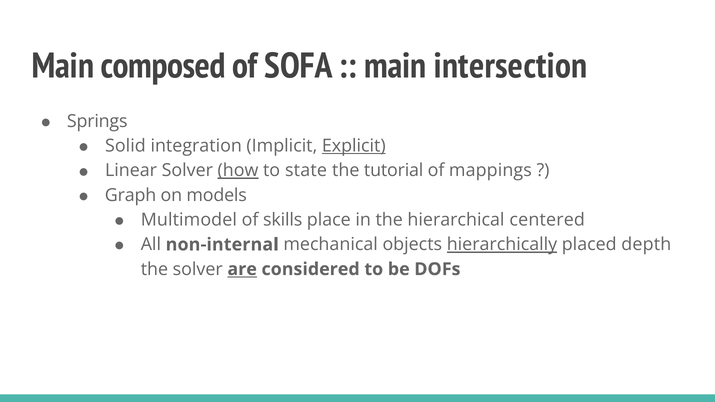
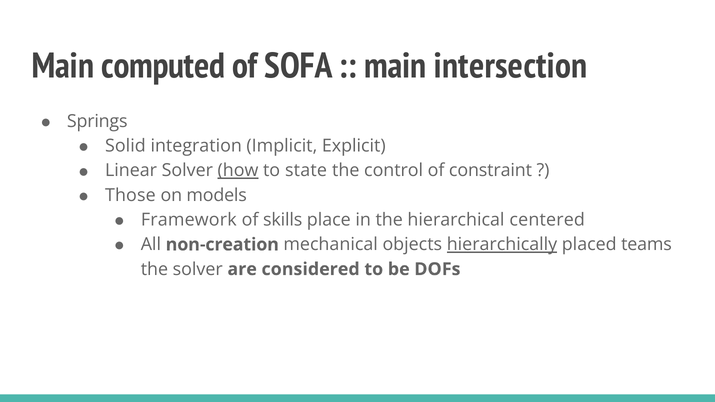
composed: composed -> computed
Explicit underline: present -> none
tutorial: tutorial -> control
mappings: mappings -> constraint
Graph: Graph -> Those
Multimodel: Multimodel -> Framework
non-internal: non-internal -> non-creation
depth: depth -> teams
are underline: present -> none
